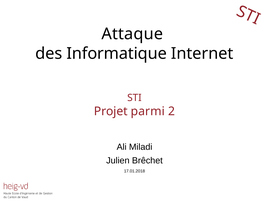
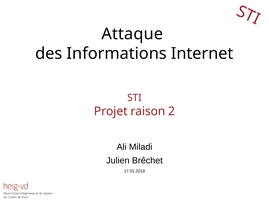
Informatique: Informatique -> Informations
parmi: parmi -> raison
